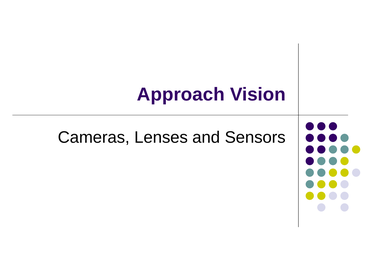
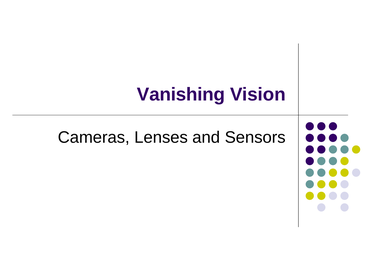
Approach: Approach -> Vanishing
